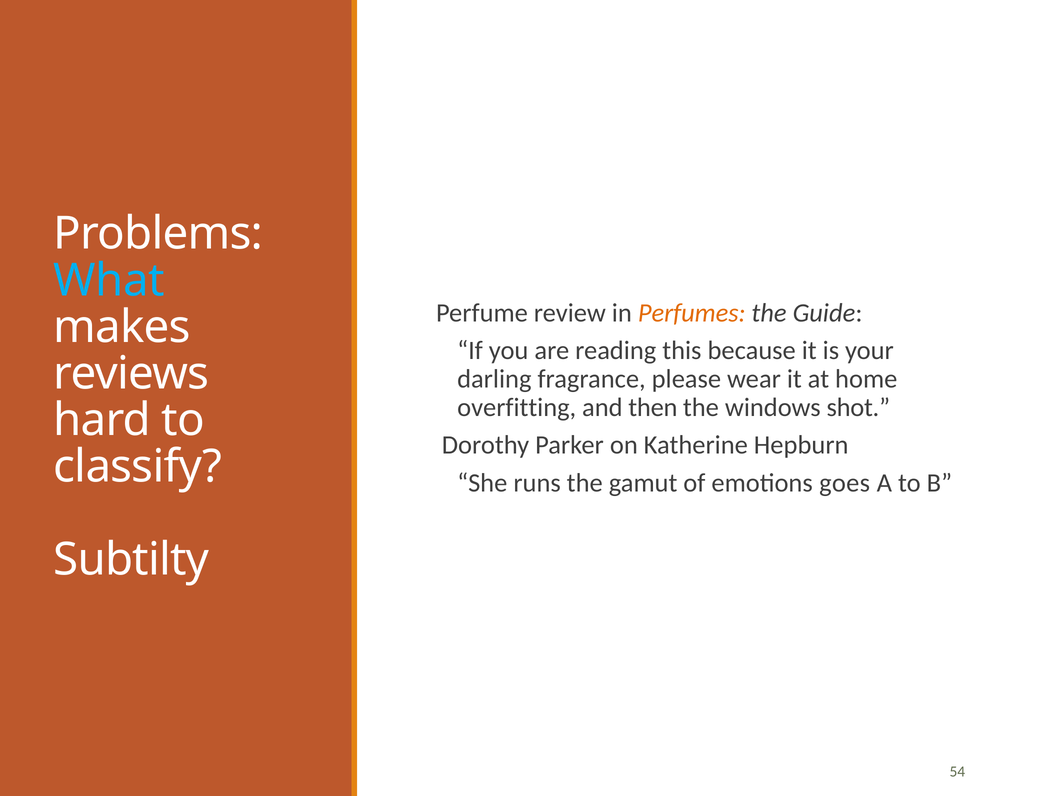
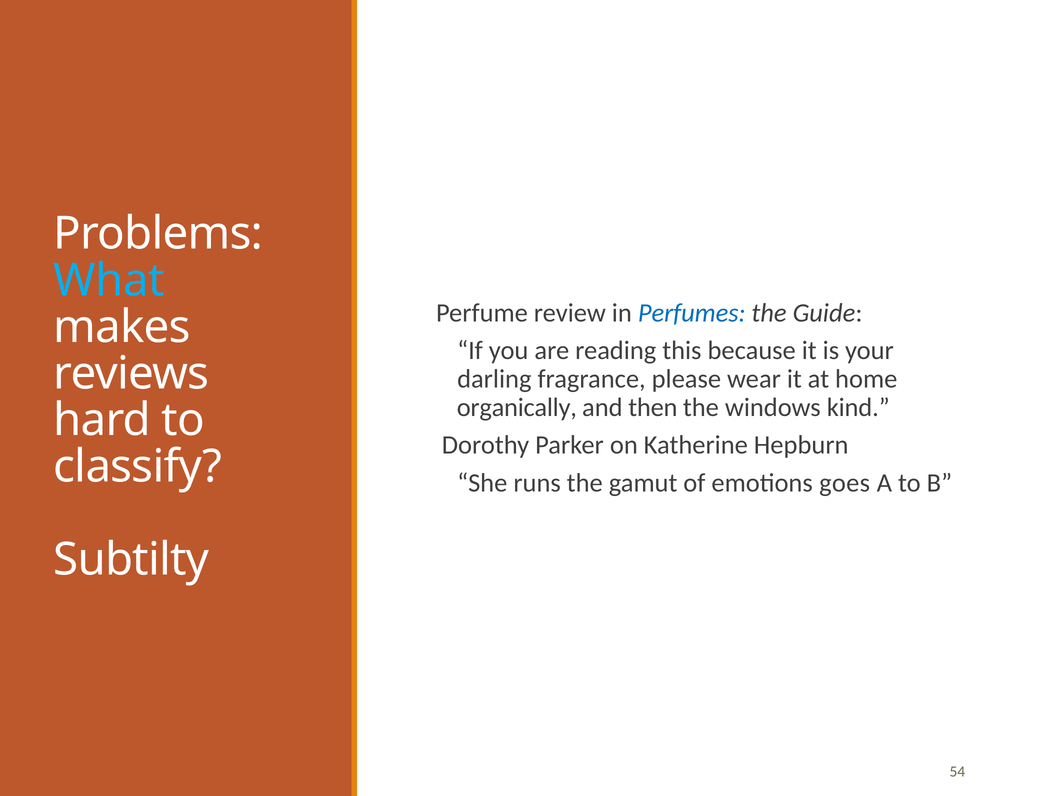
Perfumes colour: orange -> blue
overfitting: overfitting -> organically
shot: shot -> kind
